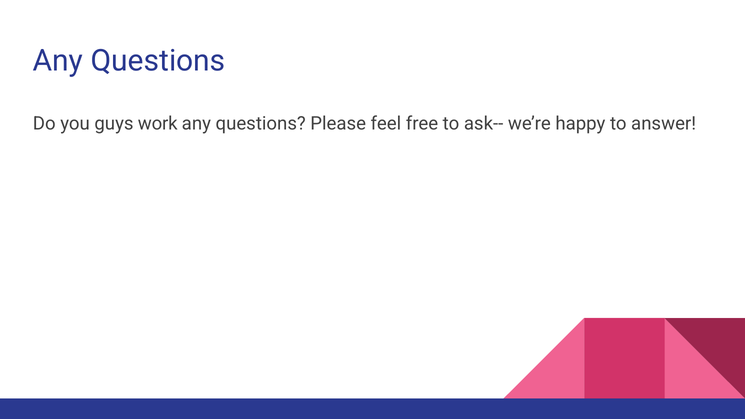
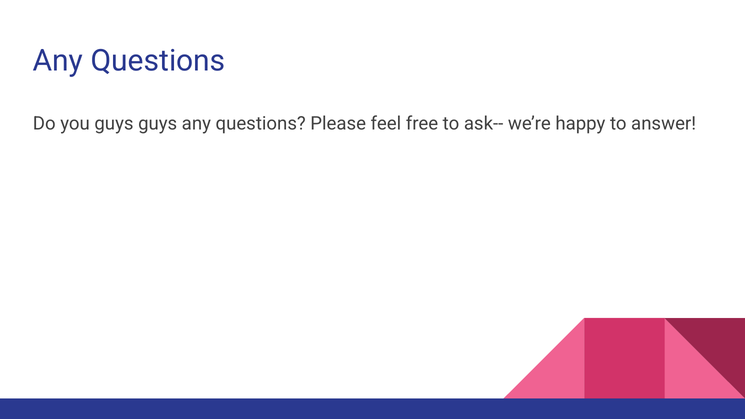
guys work: work -> guys
